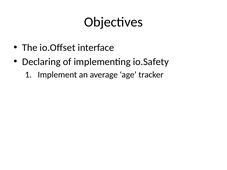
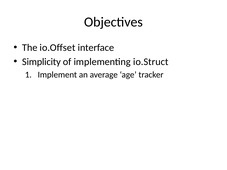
Declaring: Declaring -> Simplicity
io.Safety: io.Safety -> io.Struct
